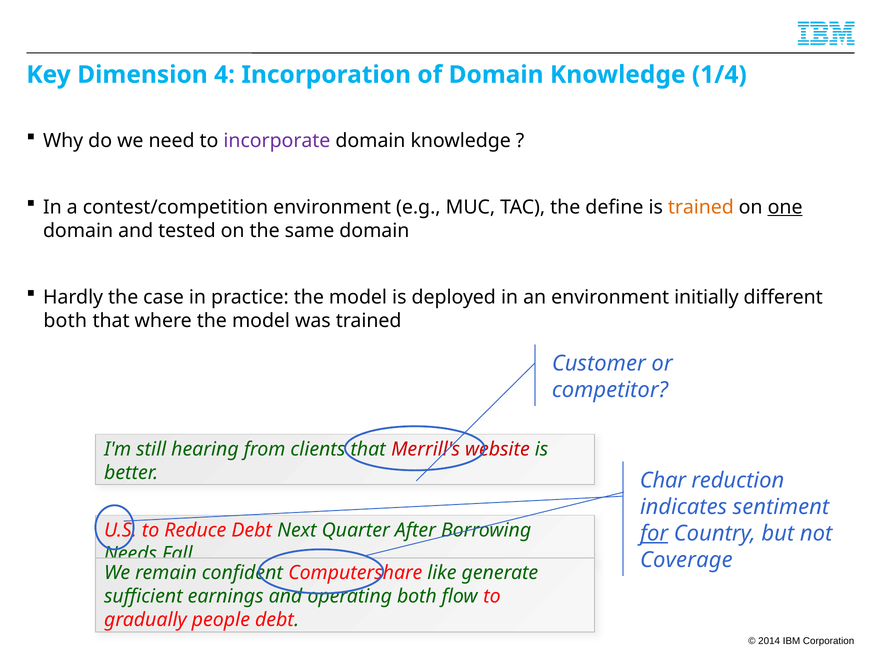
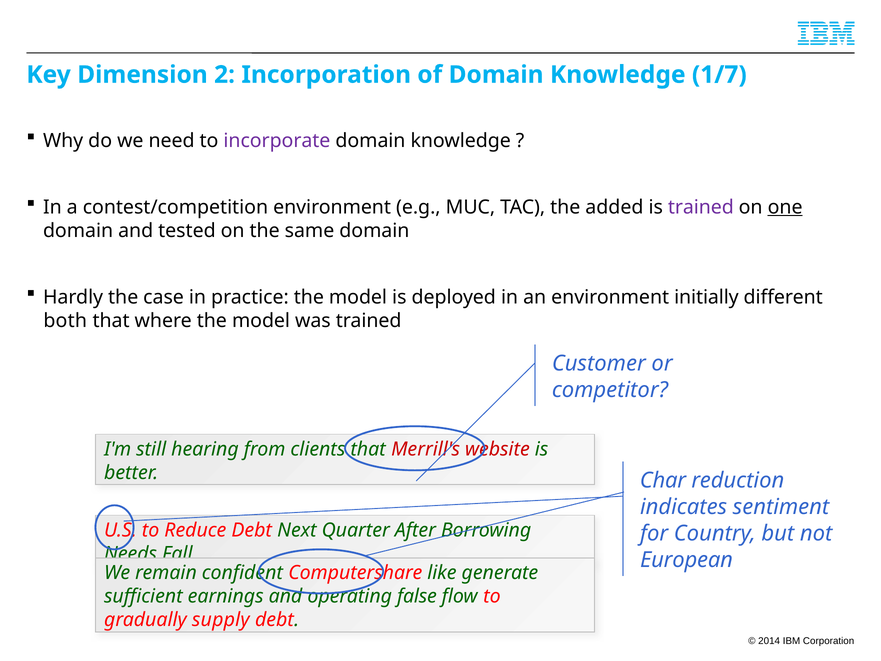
4: 4 -> 2
1/4: 1/4 -> 1/7
define: define -> added
trained at (701, 207) colour: orange -> purple
for underline: present -> none
Coverage: Coverage -> European
operating both: both -> false
people: people -> supply
